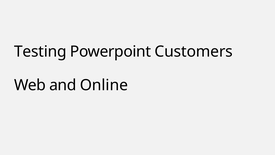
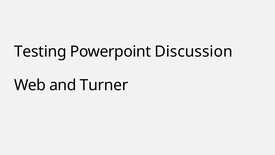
Customers: Customers -> Discussion
Online: Online -> Turner
